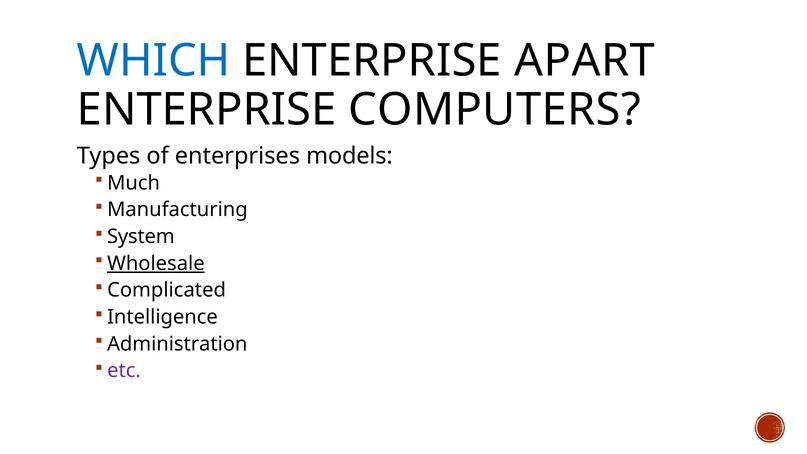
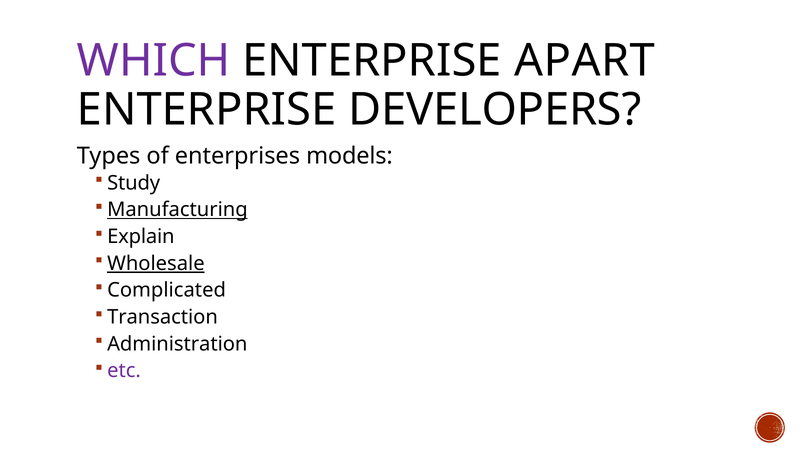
WHICH colour: blue -> purple
COMPUTERS: COMPUTERS -> DEVELOPERS
Much: Much -> Study
Manufacturing underline: none -> present
System: System -> Explain
Intelligence: Intelligence -> Transaction
